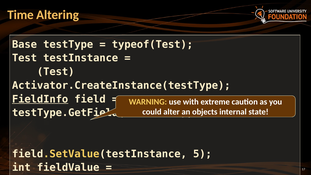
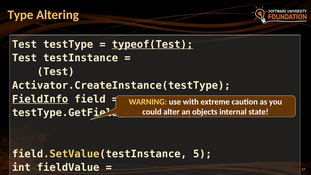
Time: Time -> Type
Base at (24, 44): Base -> Test
typeof(Test underline: none -> present
